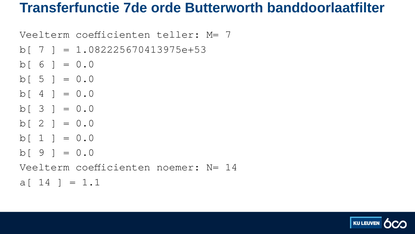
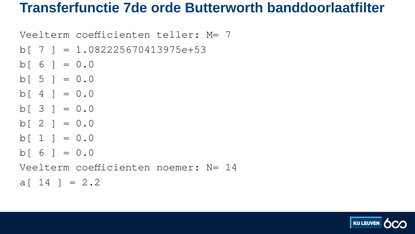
9 at (41, 152): 9 -> 6
1.1: 1.1 -> 2.2
